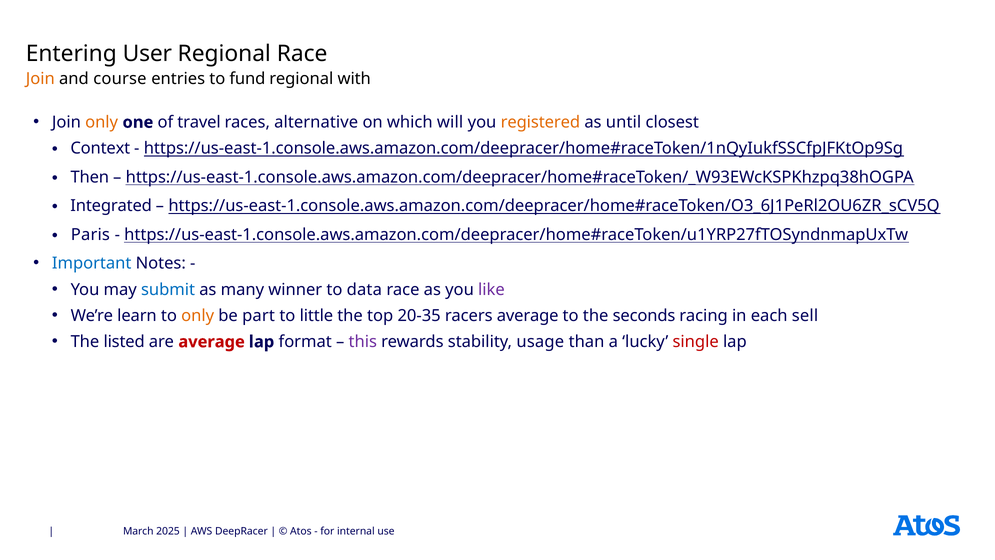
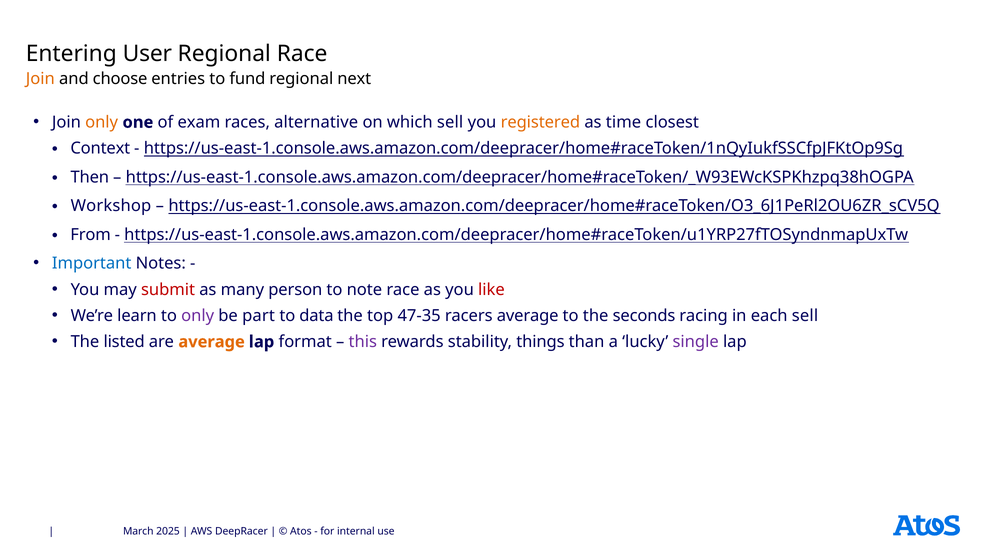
course: course -> choose
with: with -> next
travel: travel -> exam
which will: will -> sell
until: until -> time
Integrated: Integrated -> Workshop
Paris: Paris -> From
submit colour: blue -> red
winner: winner -> person
data: data -> note
like colour: purple -> red
only at (198, 316) colour: orange -> purple
little: little -> data
20-35: 20-35 -> 47-35
average at (212, 342) colour: red -> orange
usage: usage -> things
single colour: red -> purple
